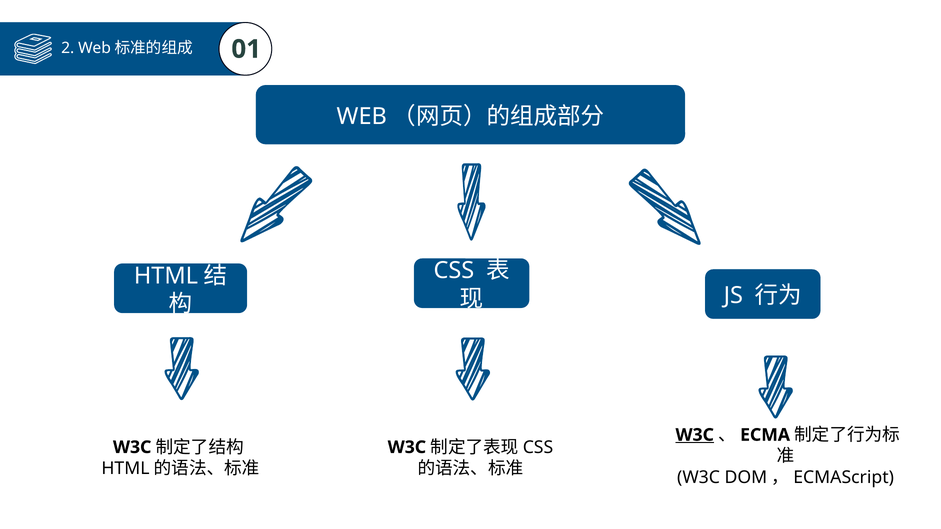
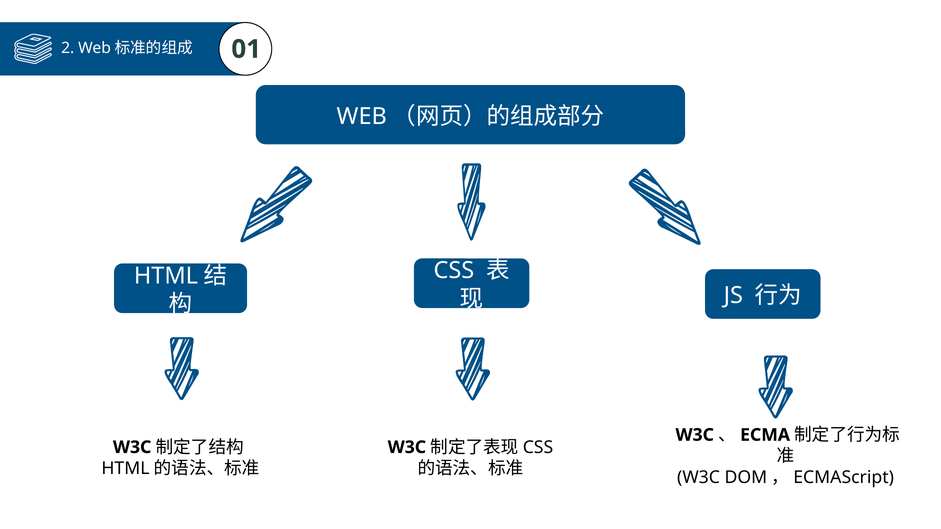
W3C at (695, 435) underline: present -> none
